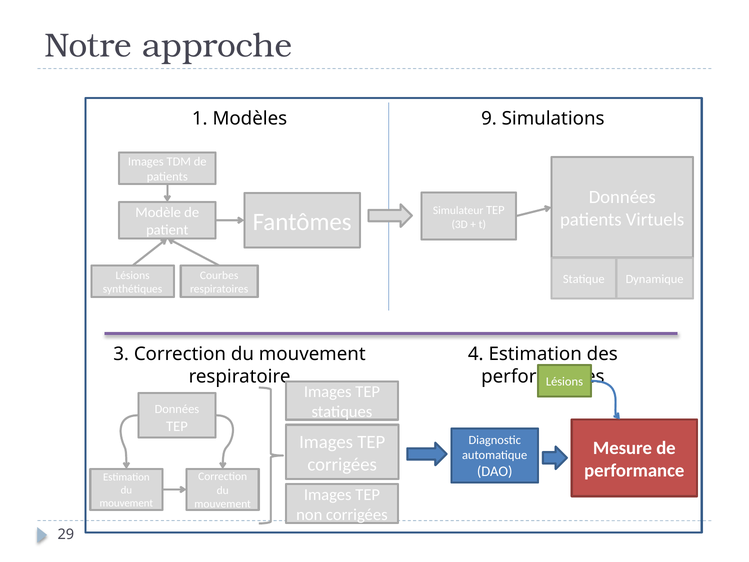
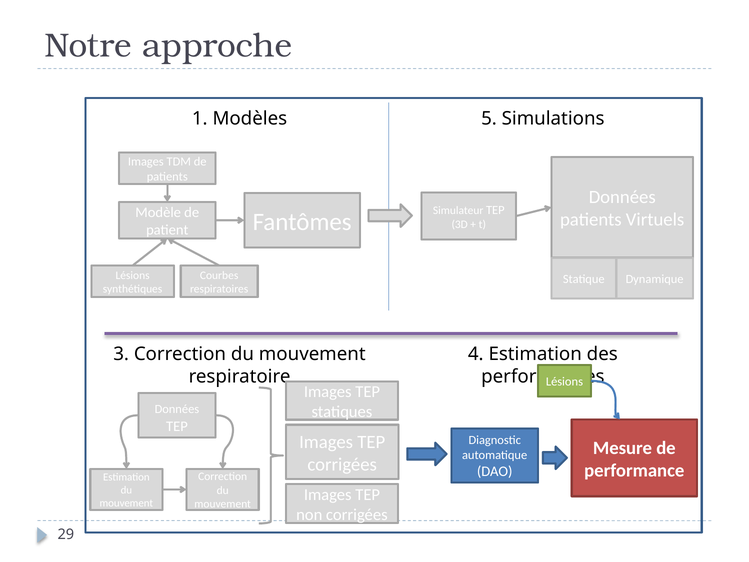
9: 9 -> 5
